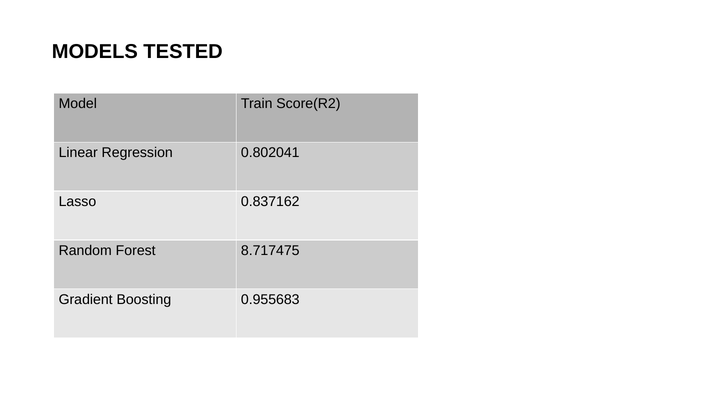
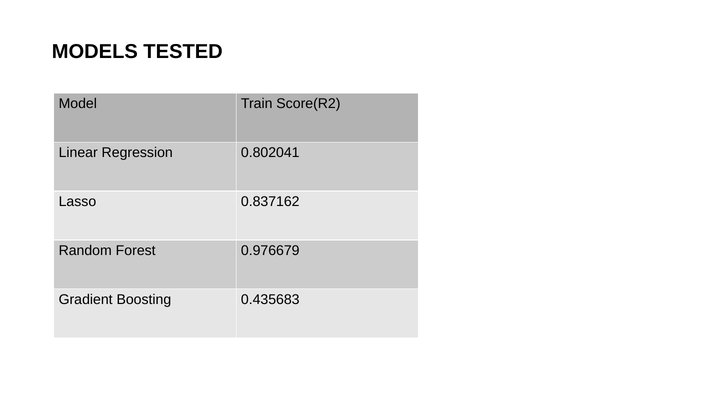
8.717475: 8.717475 -> 0.976679
0.955683: 0.955683 -> 0.435683
